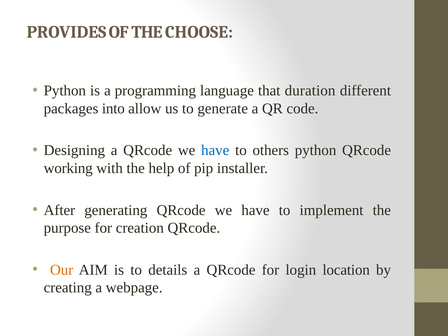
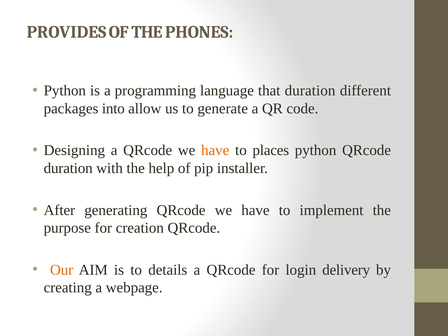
CHOOSE: CHOOSE -> PHONES
have at (215, 150) colour: blue -> orange
others: others -> places
working at (68, 168): working -> duration
location: location -> delivery
